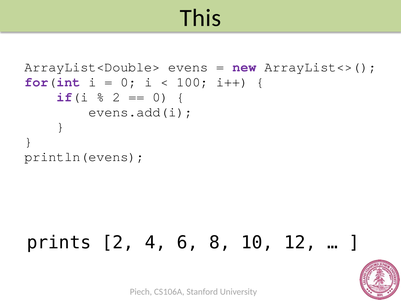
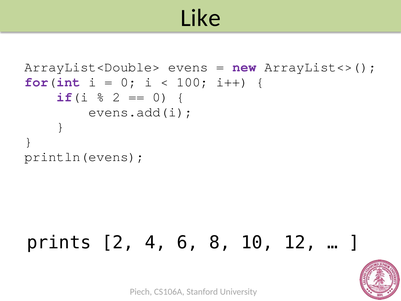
This: This -> Like
